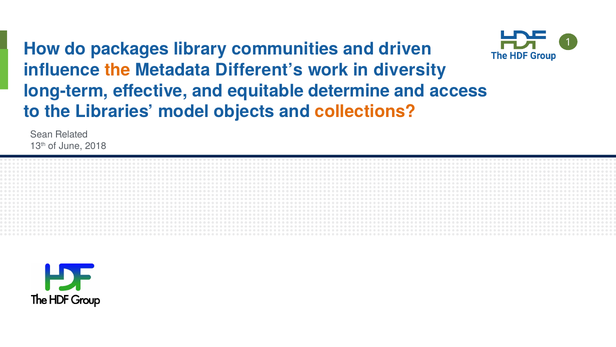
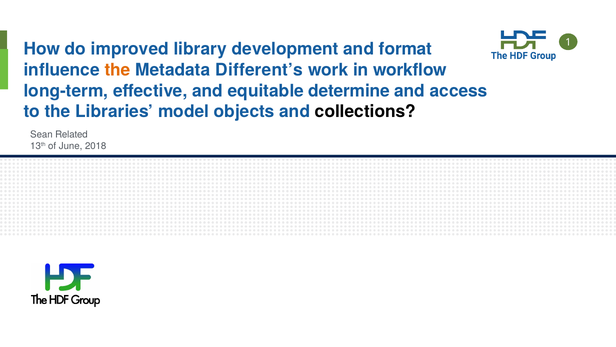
packages: packages -> improved
communities: communities -> development
driven: driven -> format
diversity: diversity -> workflow
collections colour: orange -> black
